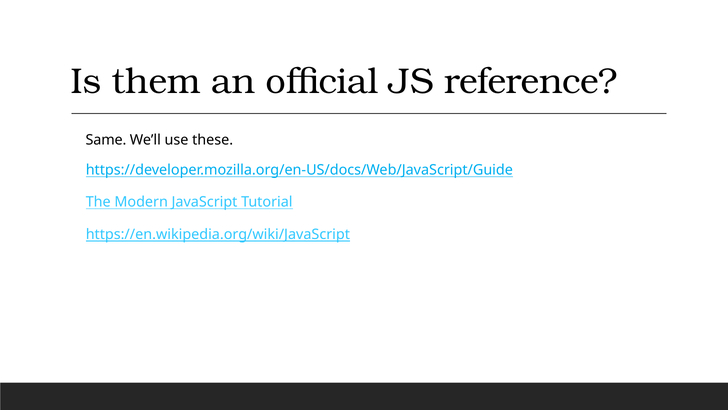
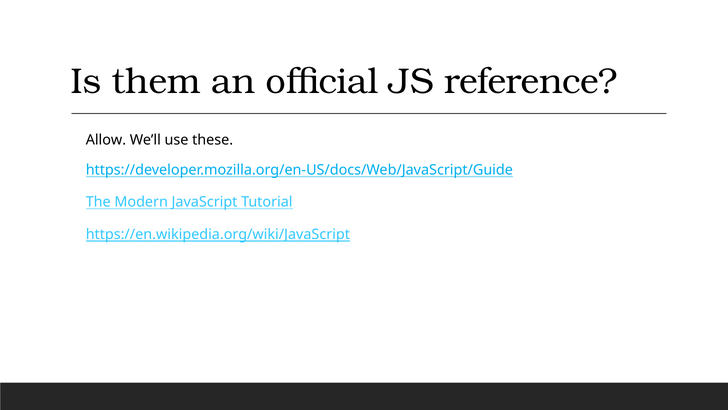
Same: Same -> Allow
